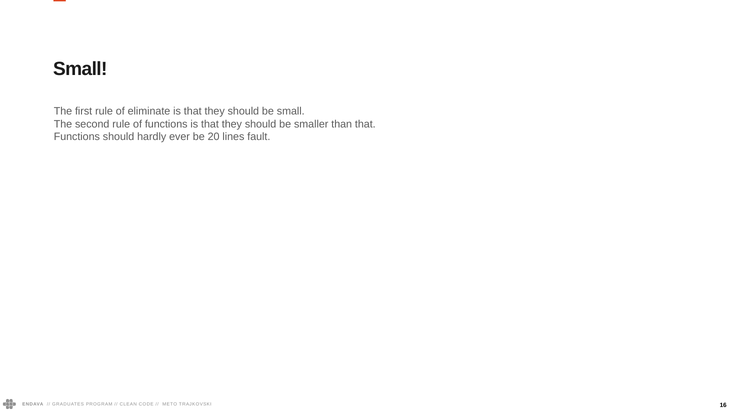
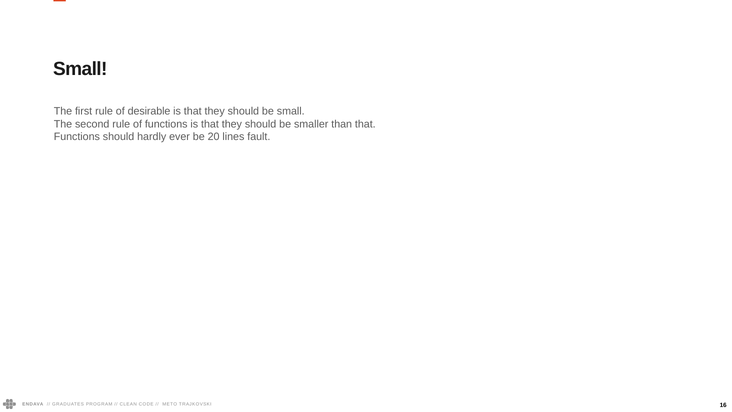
eliminate: eliminate -> desirable
